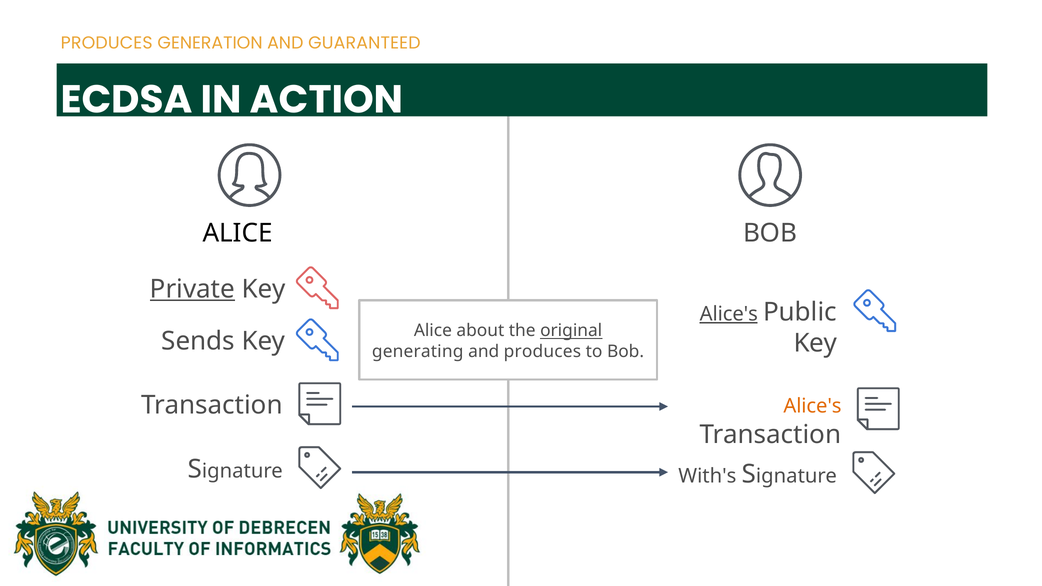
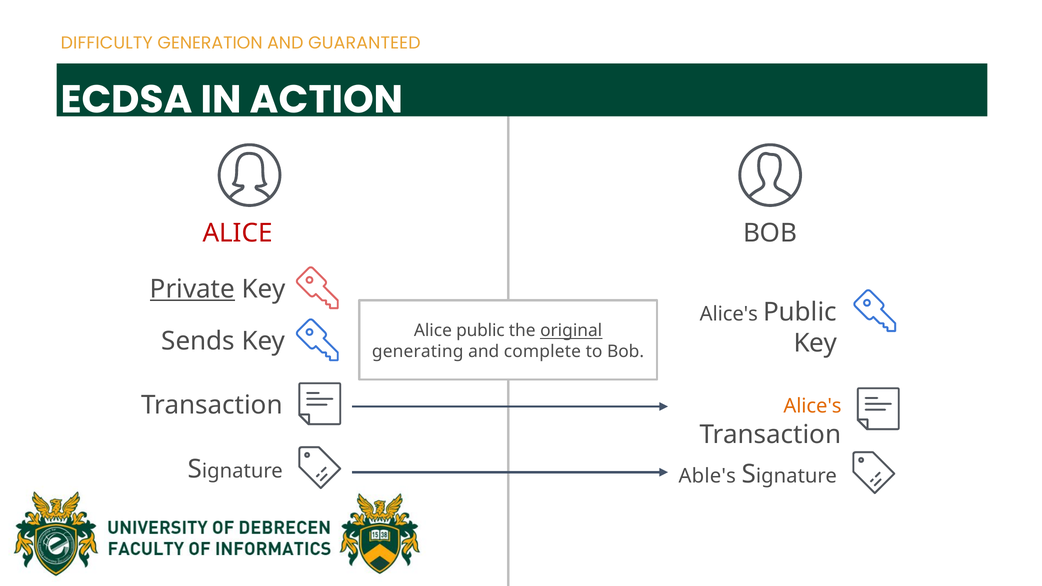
PRODUCES at (107, 43): PRODUCES -> DIFFICULTY
ALICE at (238, 233) colour: black -> red
Alice's at (729, 314) underline: present -> none
Alice about: about -> public
and produces: produces -> complete
With's: With's -> Able's
